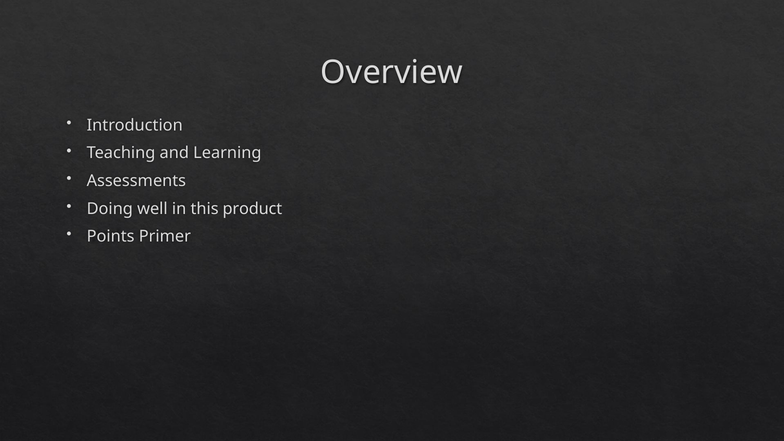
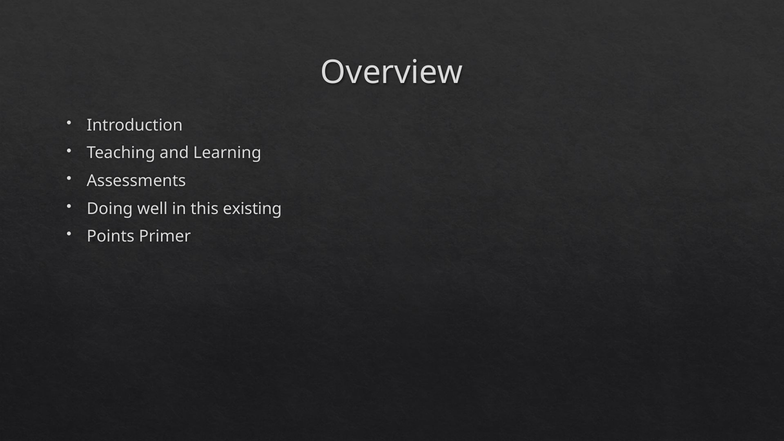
product: product -> existing
